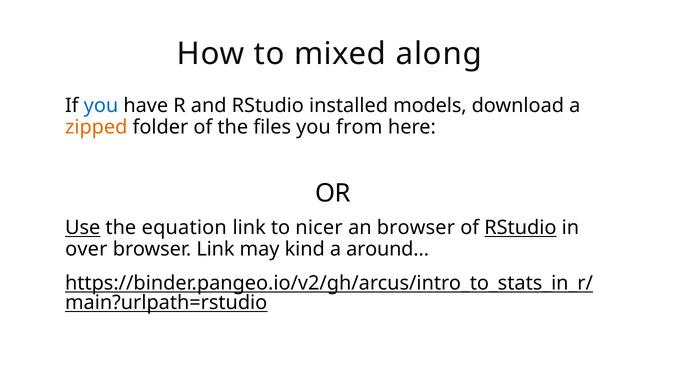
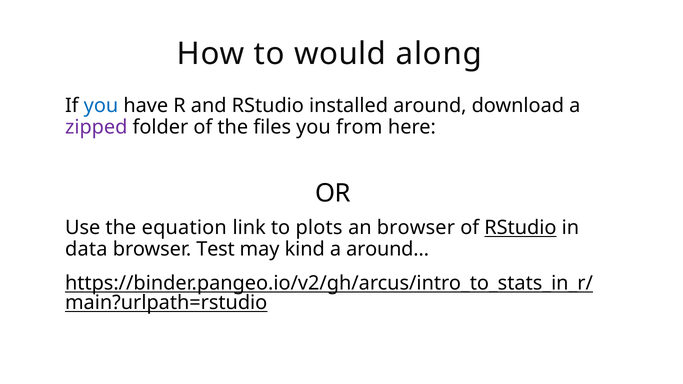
mixed: mixed -> would
models: models -> around
zipped colour: orange -> purple
Use underline: present -> none
nicer: nicer -> plots
over: over -> data
browser Link: Link -> Test
